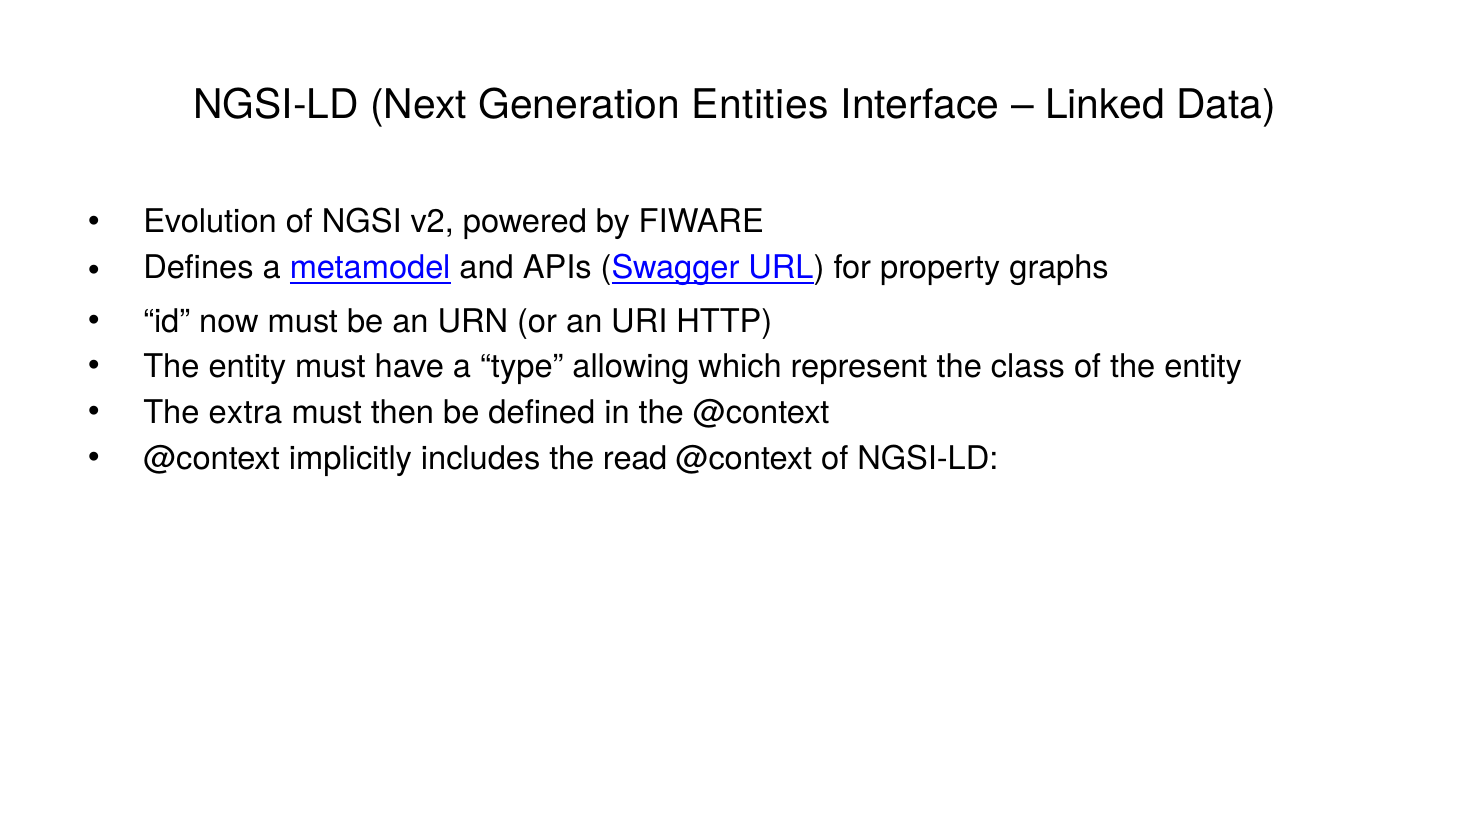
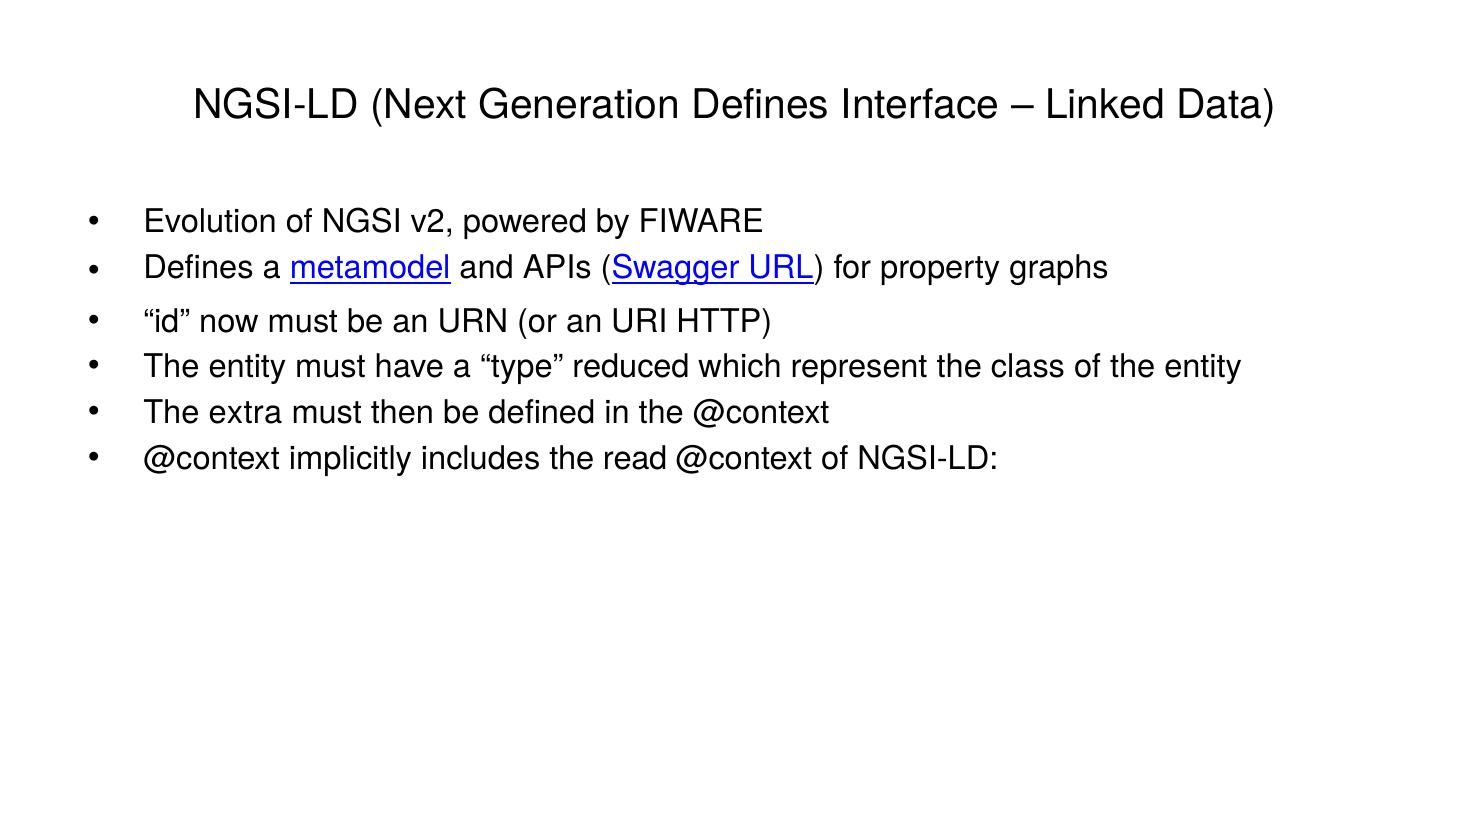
Generation Entities: Entities -> Defines
allowing: allowing -> reduced
